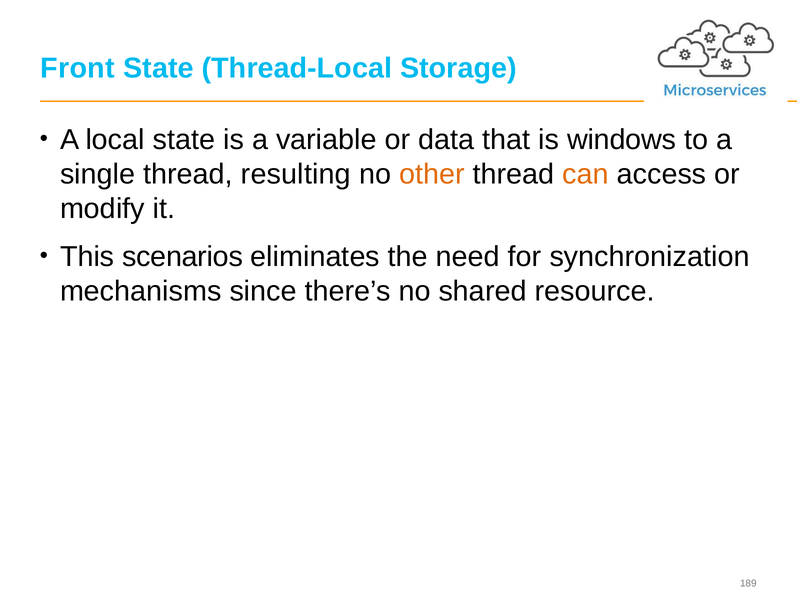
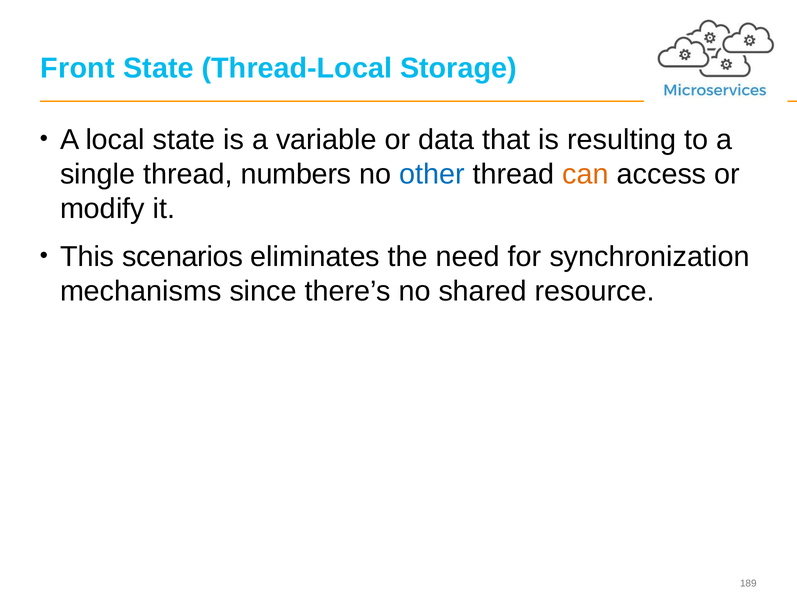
windows: windows -> resulting
resulting: resulting -> numbers
other colour: orange -> blue
